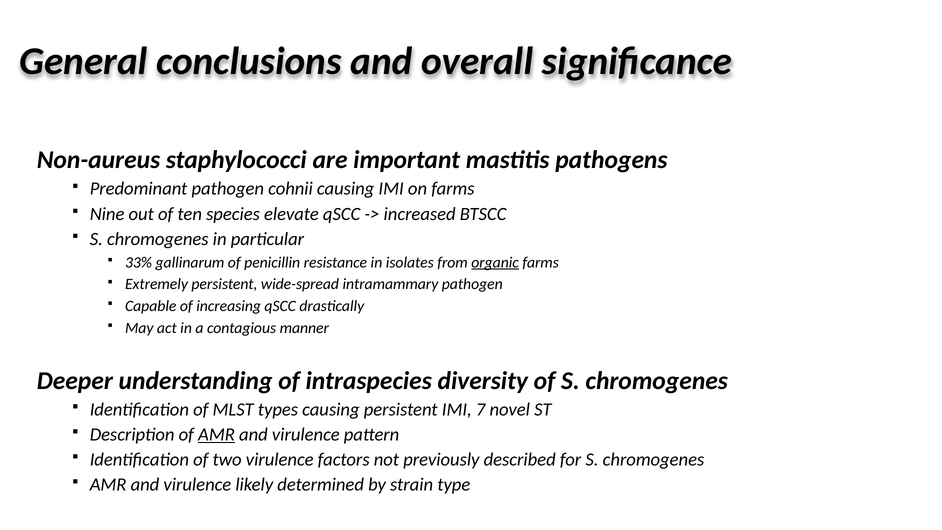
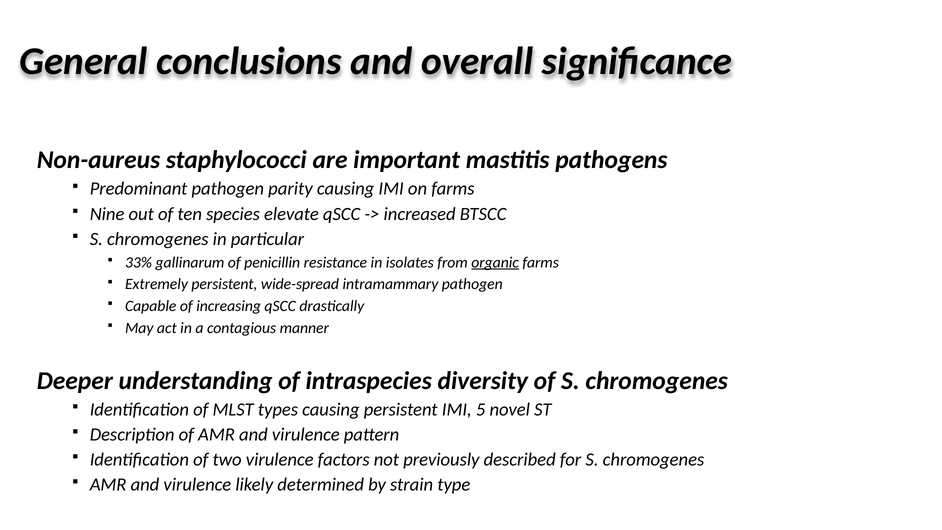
cohnii: cohnii -> parity
7: 7 -> 5
AMR at (216, 434) underline: present -> none
